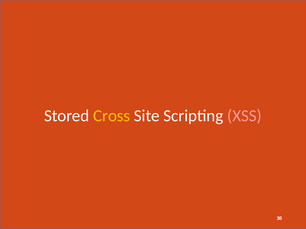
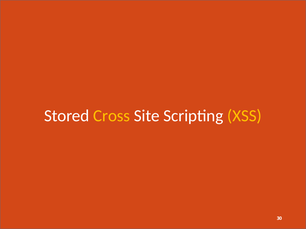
XSS colour: pink -> yellow
